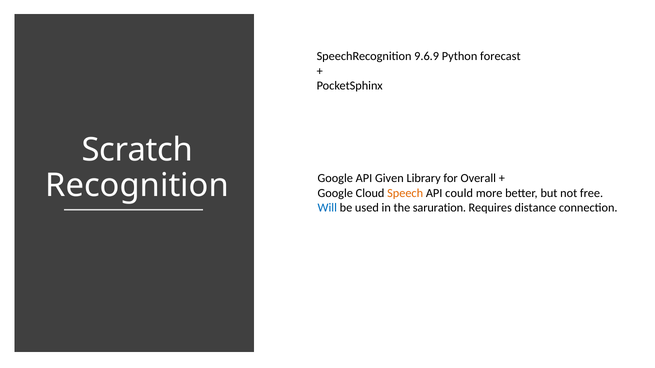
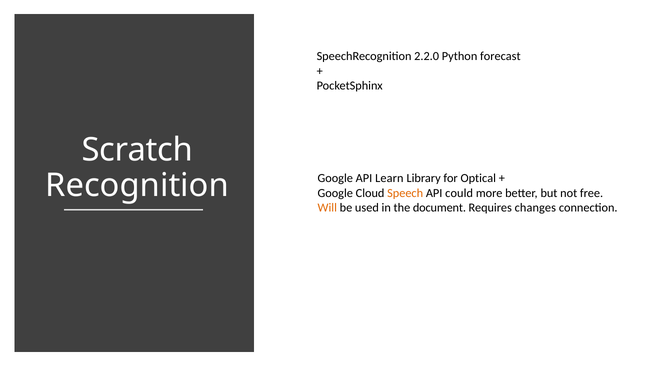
9.6.9: 9.6.9 -> 2.2.0
Given: Given -> Learn
Overall: Overall -> Optical
Will colour: blue -> orange
saruration: saruration -> document
distance: distance -> changes
